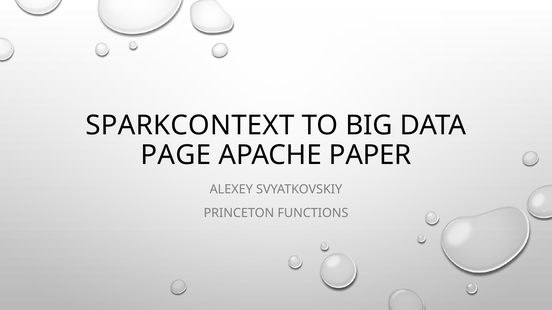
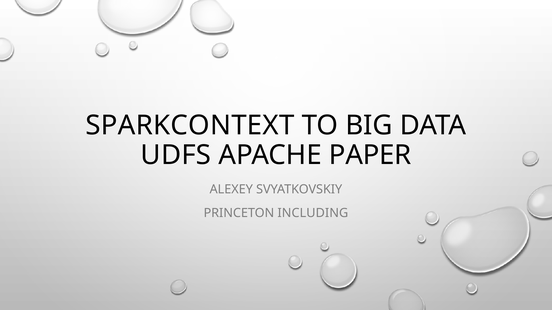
PAGE: PAGE -> UDFS
FUNCTIONS: FUNCTIONS -> INCLUDING
